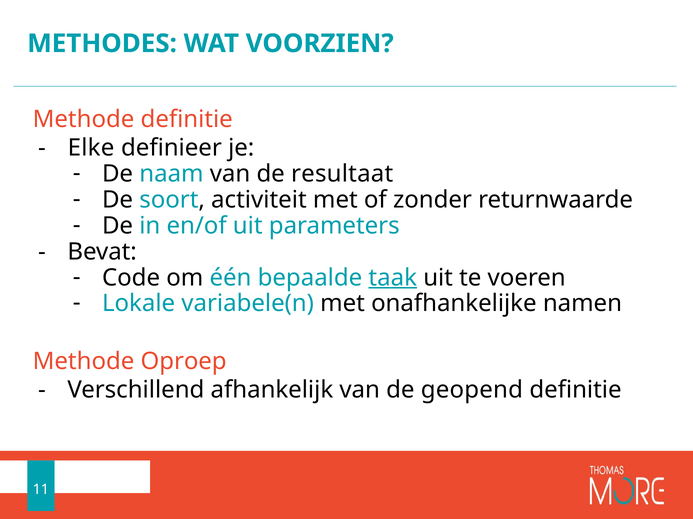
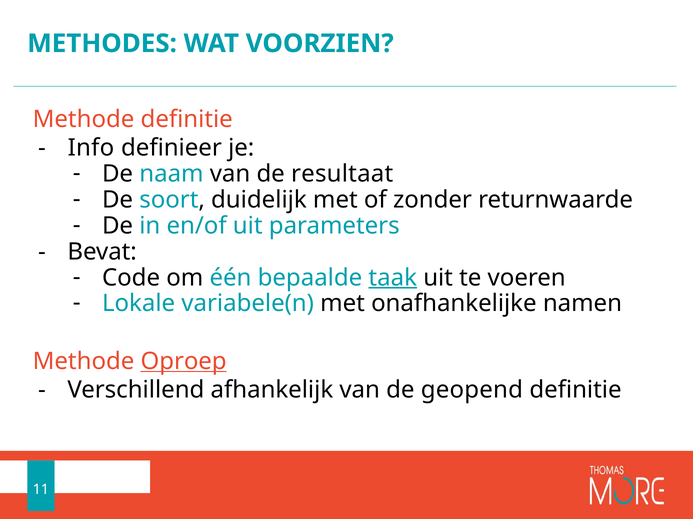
Elke: Elke -> Info
activiteit: activiteit -> duidelijk
Oproep underline: none -> present
